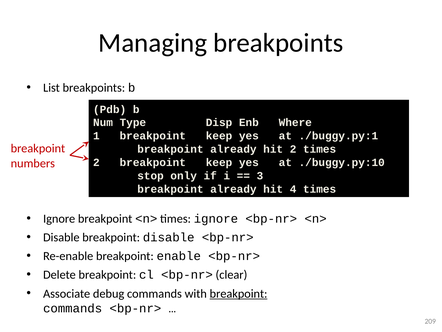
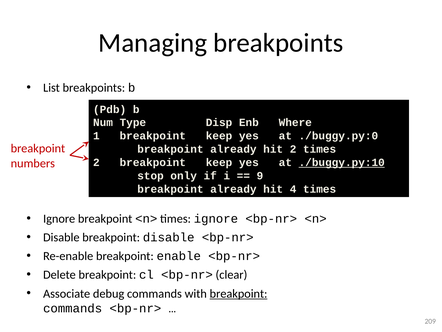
./buggy.py:1: ./buggy.py:1 -> ./buggy.py:0
./buggy.py:10 underline: none -> present
3: 3 -> 9
